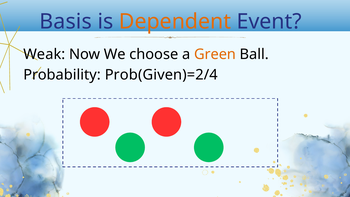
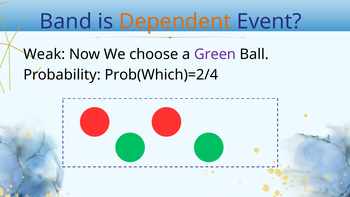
Basis: Basis -> Band
Green colour: orange -> purple
Prob(Given)=2/4: Prob(Given)=2/4 -> Prob(Which)=2/4
